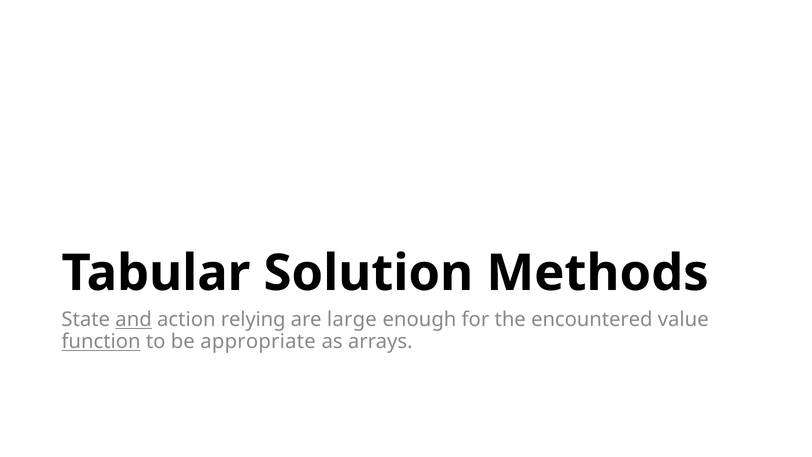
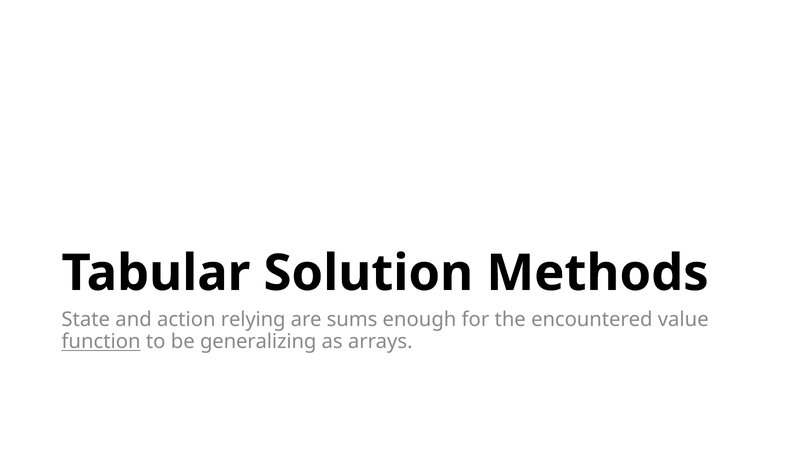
and underline: present -> none
large: large -> sums
appropriate: appropriate -> generalizing
